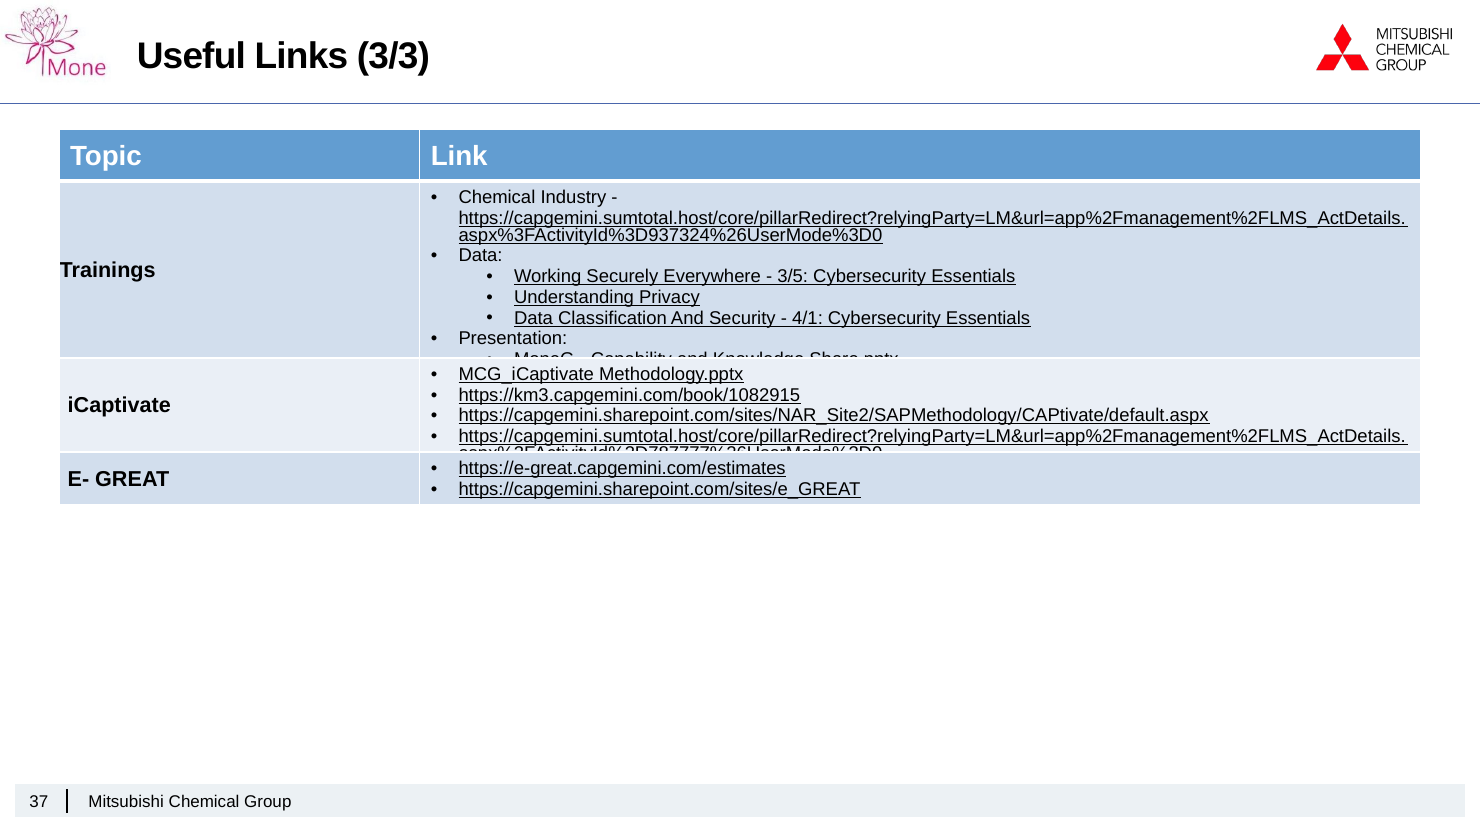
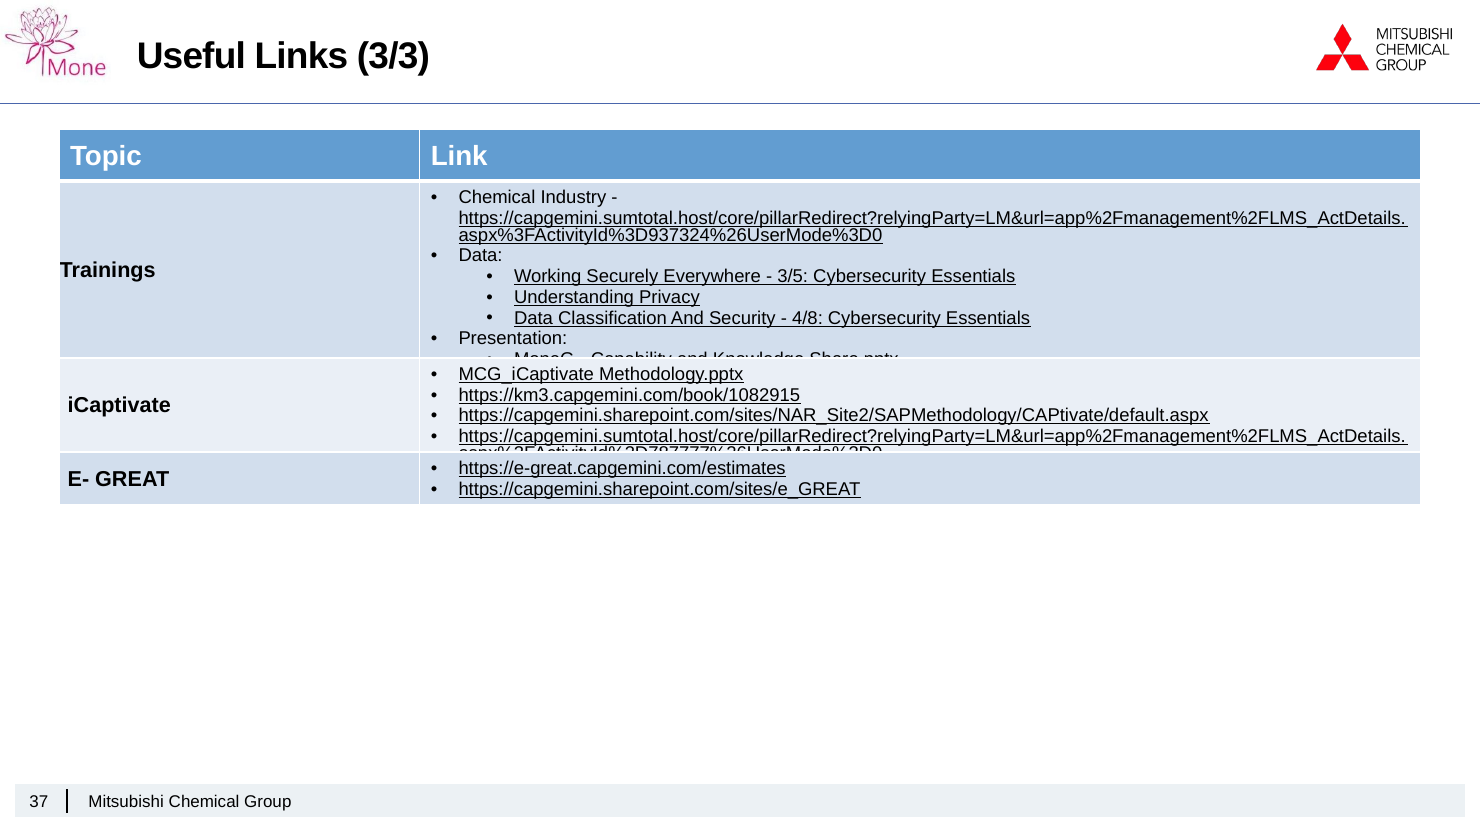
4/1: 4/1 -> 4/8
